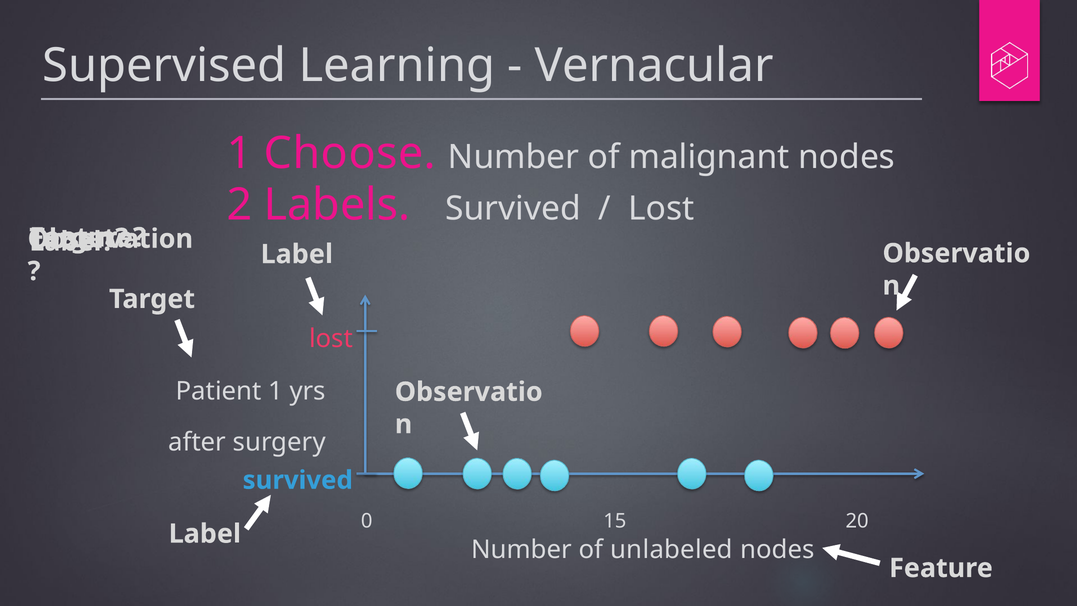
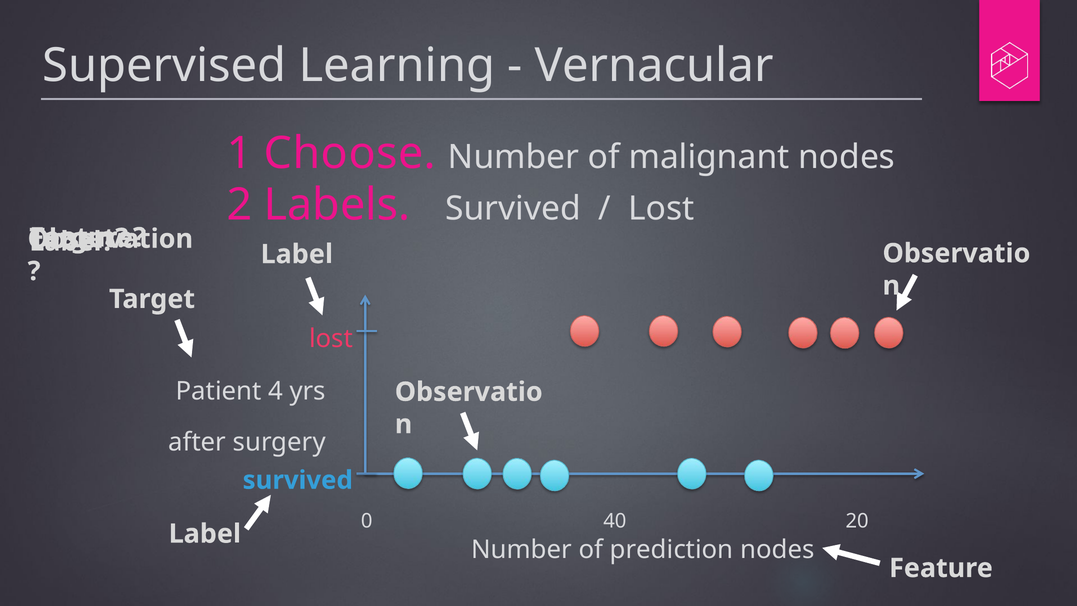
Patient 1: 1 -> 4
15: 15 -> 40
unlabeled: unlabeled -> prediction
